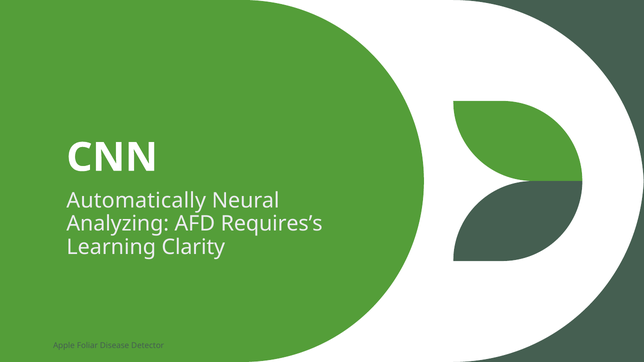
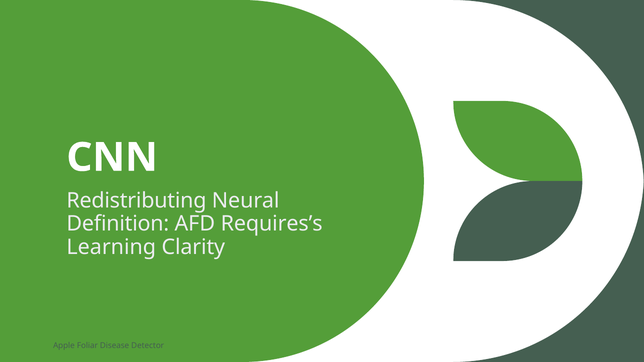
Automatically: Automatically -> Redistributing
Analyzing: Analyzing -> Definition
